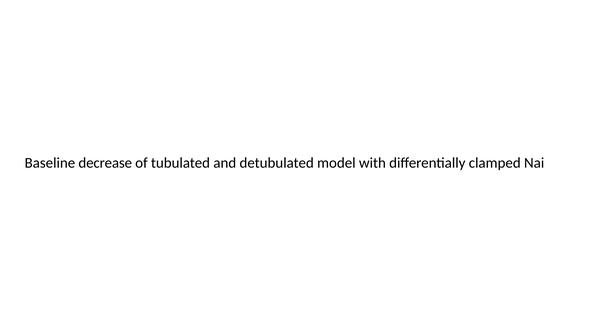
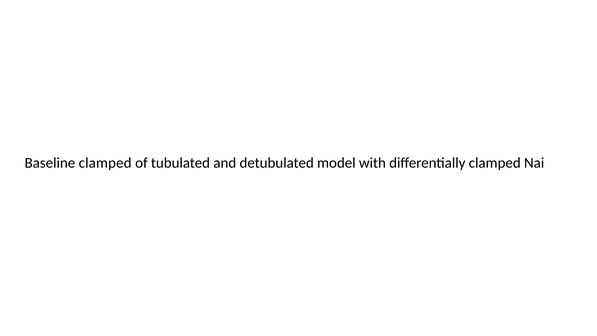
Baseline decrease: decrease -> clamped
